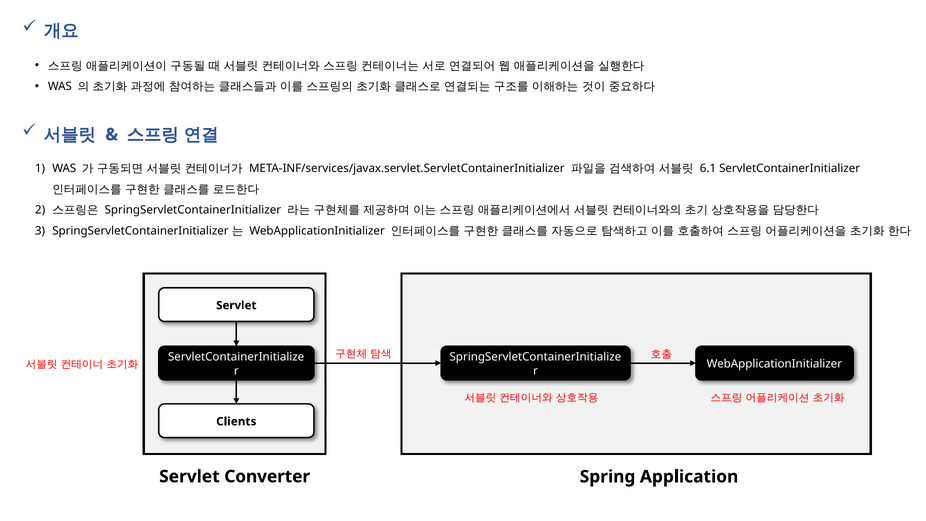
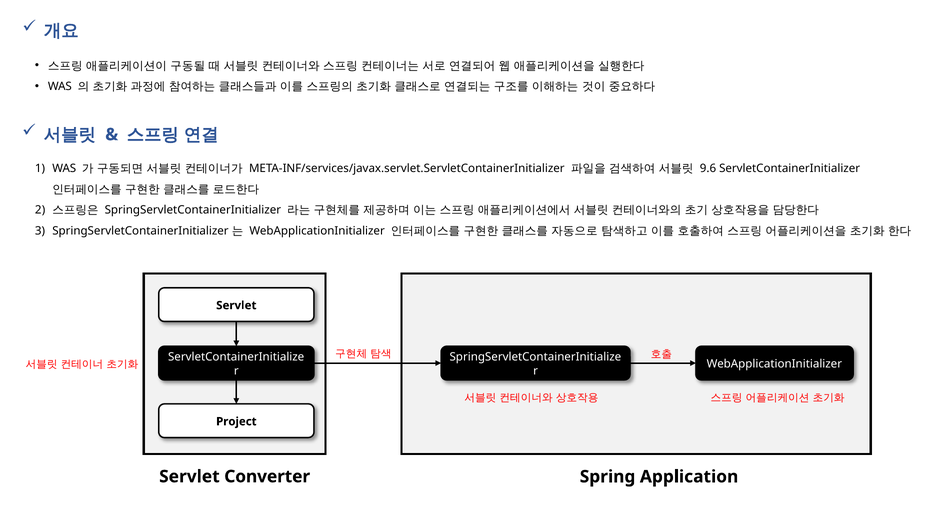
6.1: 6.1 -> 9.6
Clients: Clients -> Project
